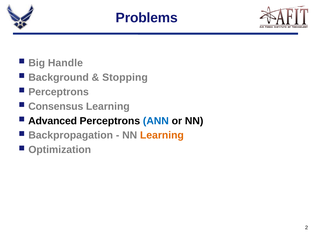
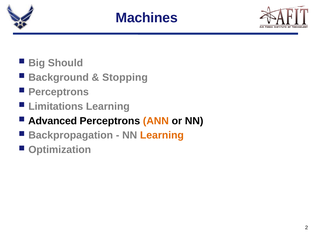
Problems: Problems -> Machines
Handle: Handle -> Should
Consensus: Consensus -> Limitations
ANN colour: blue -> orange
